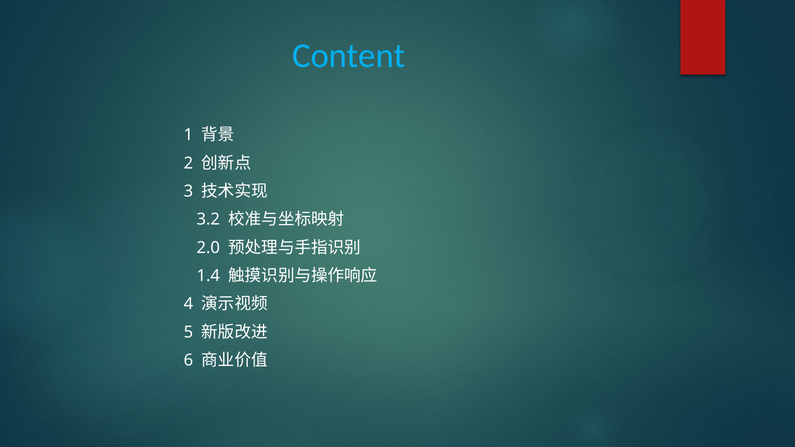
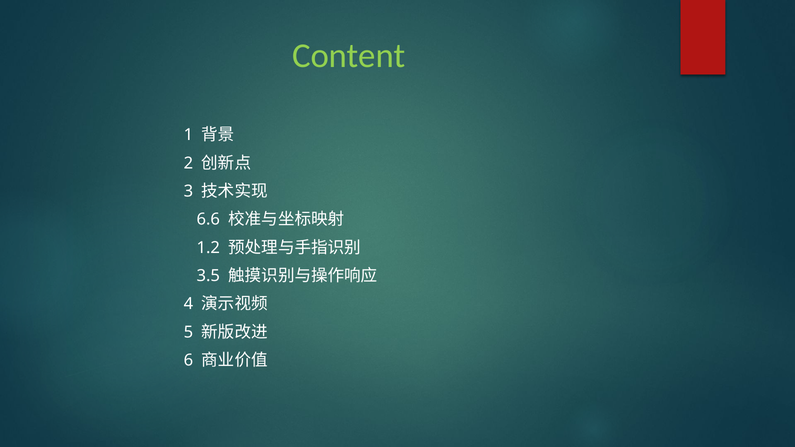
Content colour: light blue -> light green
3.2: 3.2 -> 6.6
2.0: 2.0 -> 1.2
1.4: 1.4 -> 3.5
